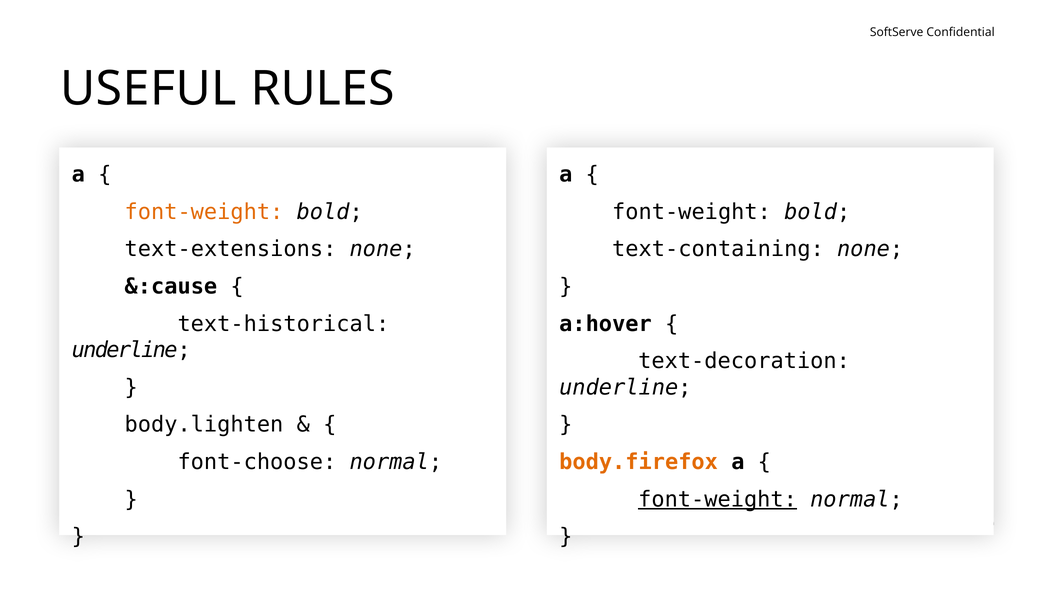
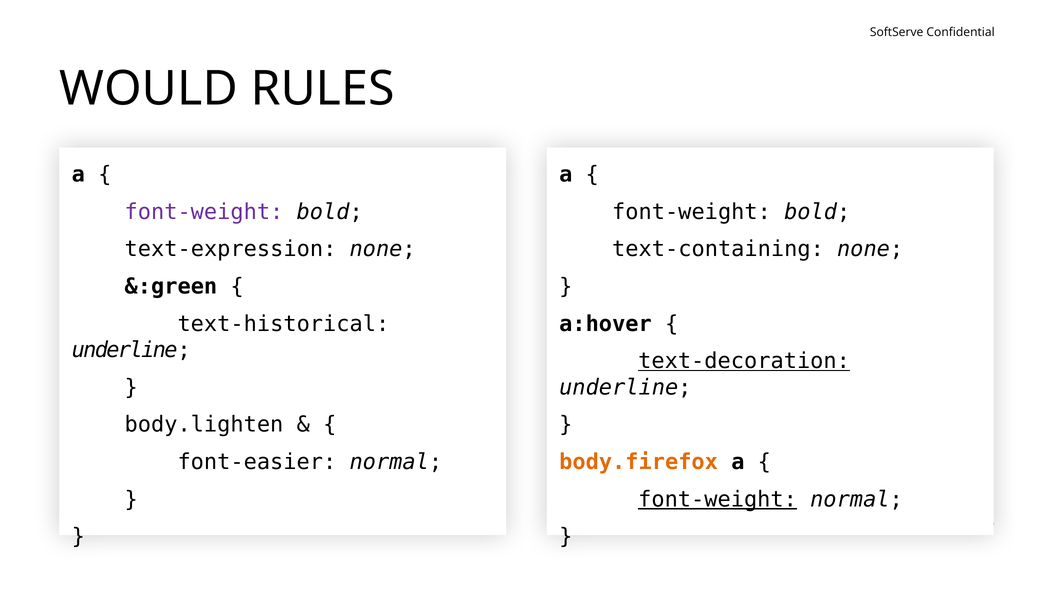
USEFUL: USEFUL -> WOULD
font-weight at (204, 212) colour: orange -> purple
text-extensions: text-extensions -> text-expression
&:cause: &:cause -> &:green
text-decoration underline: none -> present
font-choose: font-choose -> font-easier
